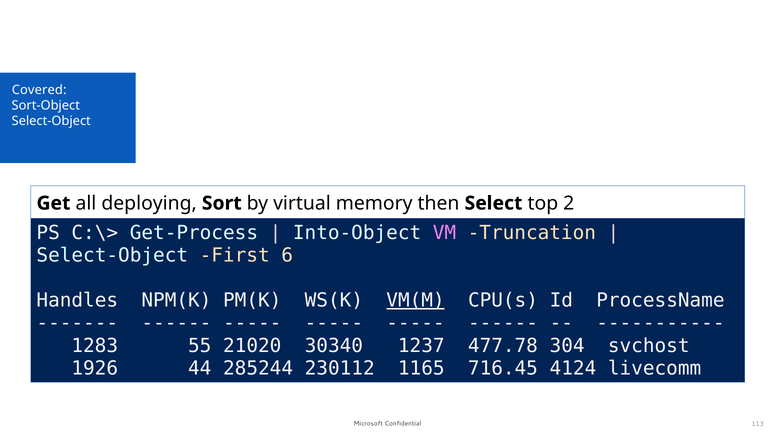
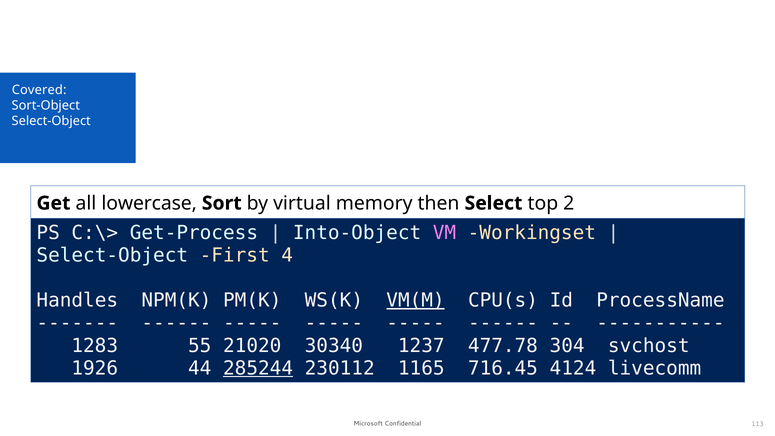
deploying: deploying -> lowercase
Truncation: Truncation -> Workingset
6: 6 -> 4
285244 underline: none -> present
